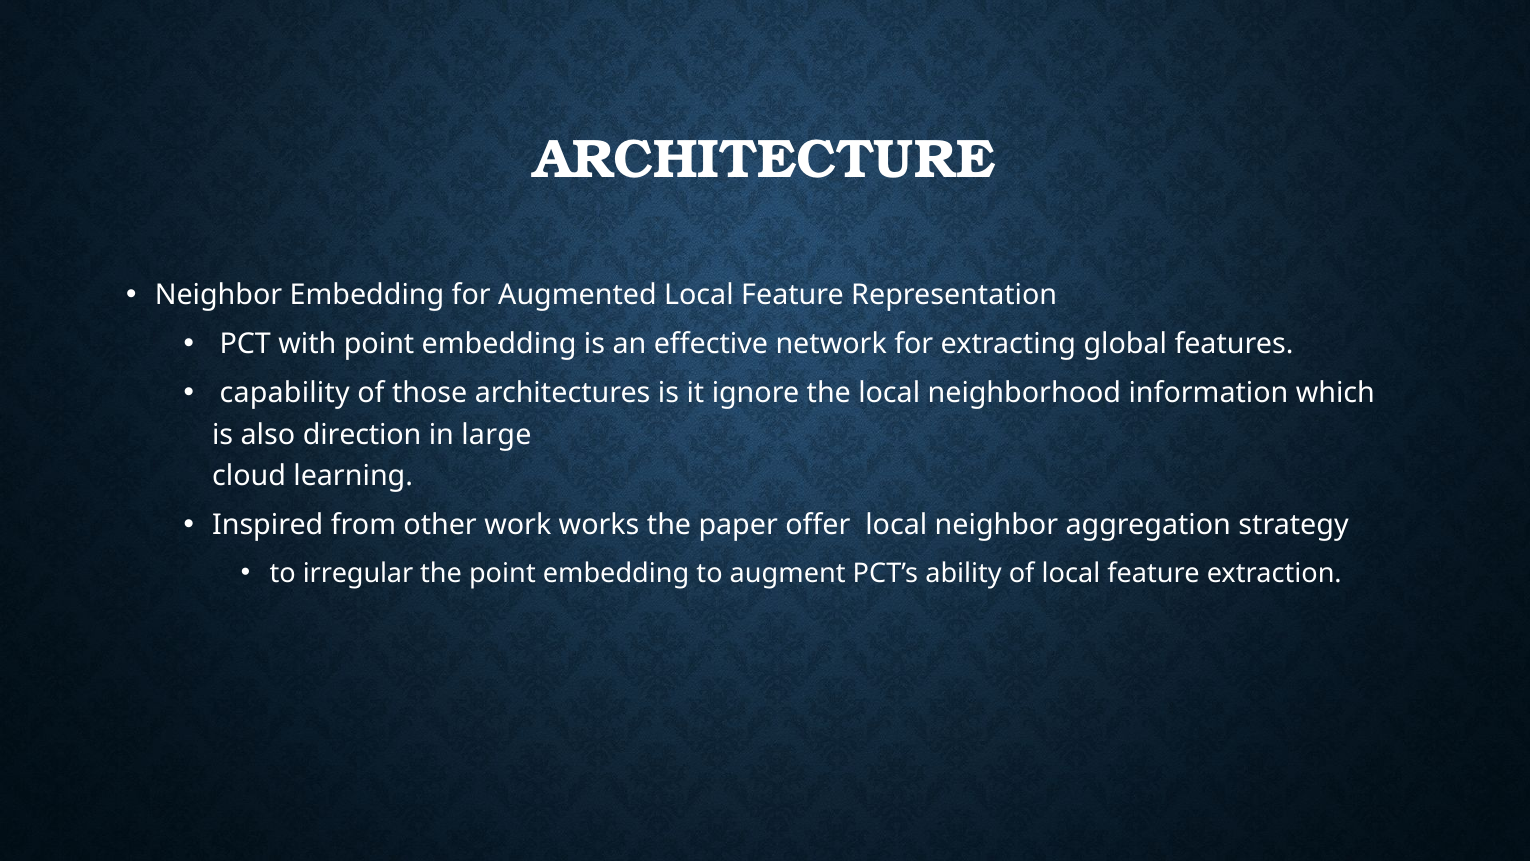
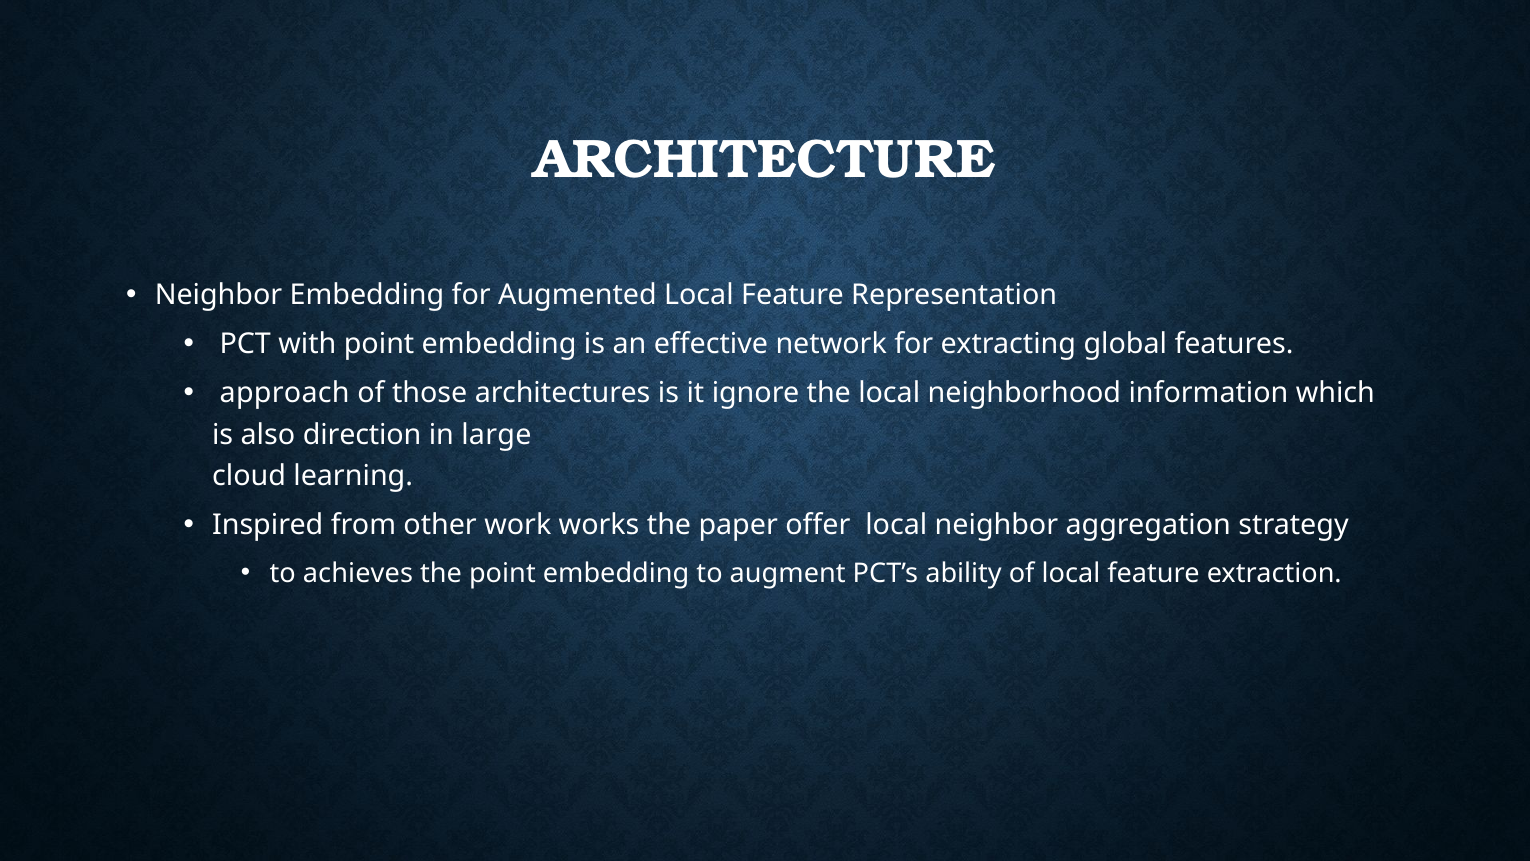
capability: capability -> approach
irregular: irregular -> achieves
